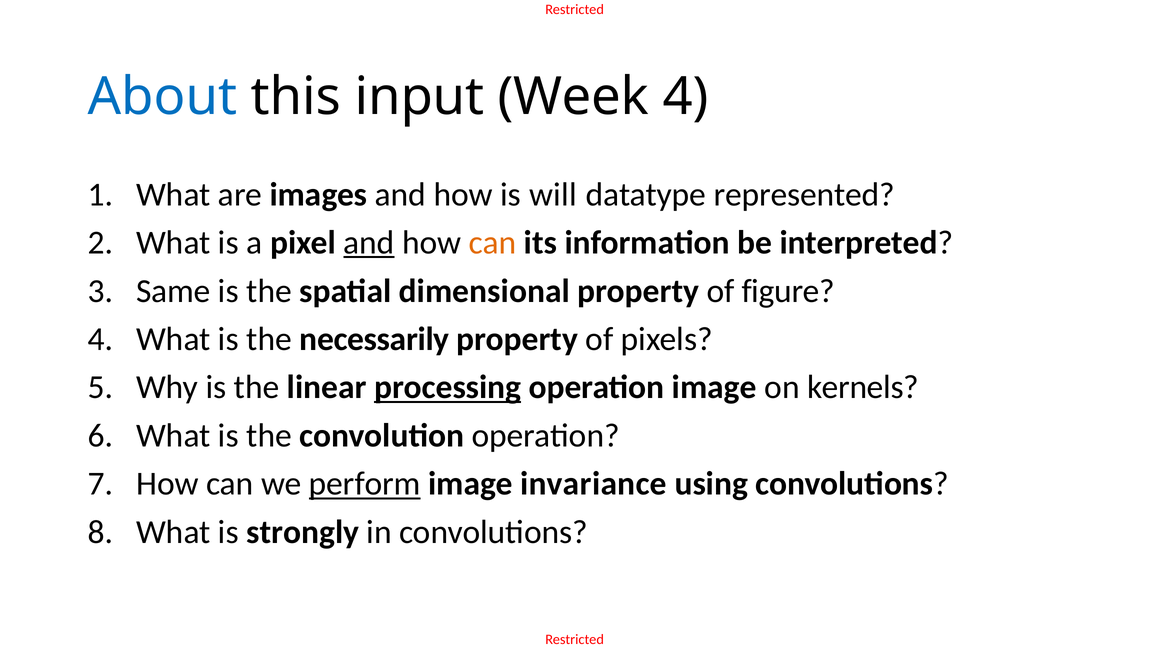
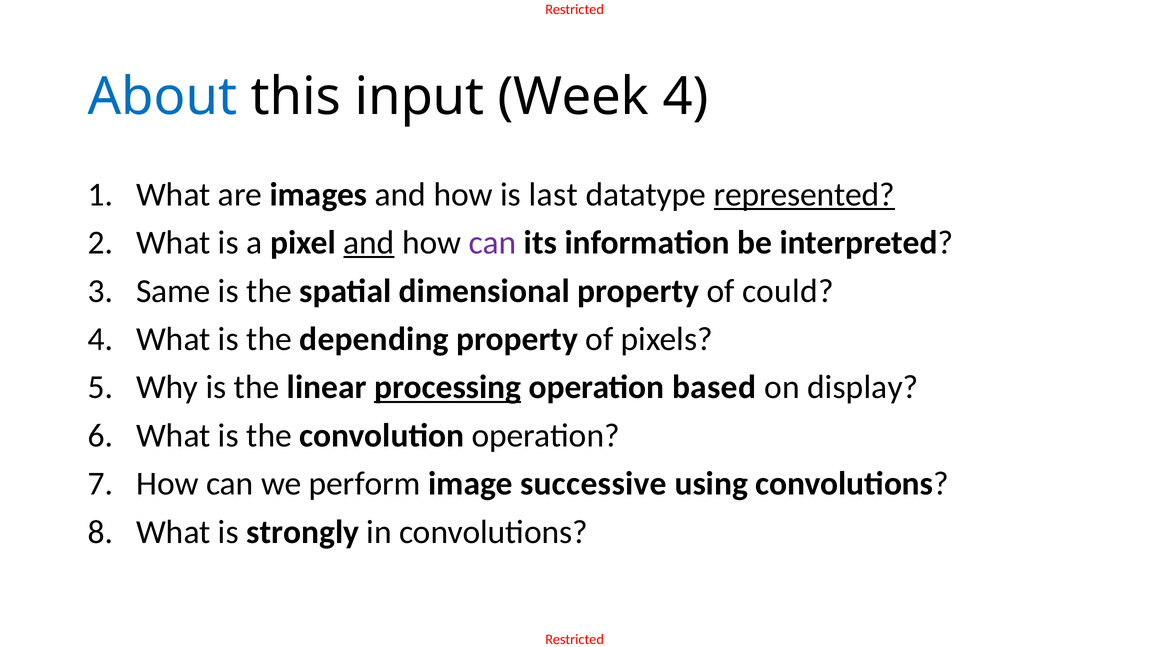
will: will -> last
represented underline: none -> present
can at (493, 243) colour: orange -> purple
figure: figure -> could
necessarily: necessarily -> depending
operation image: image -> based
kernels: kernels -> display
perform underline: present -> none
invariance: invariance -> successive
